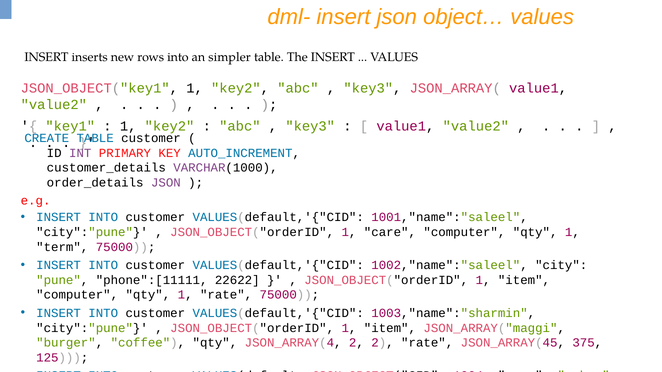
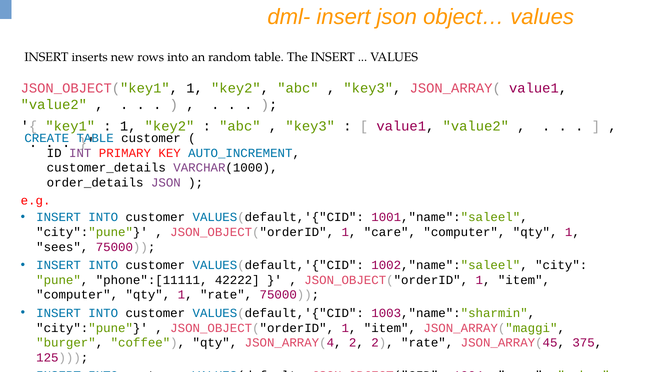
simpler: simpler -> random
term: term -> sees
22622: 22622 -> 42222
